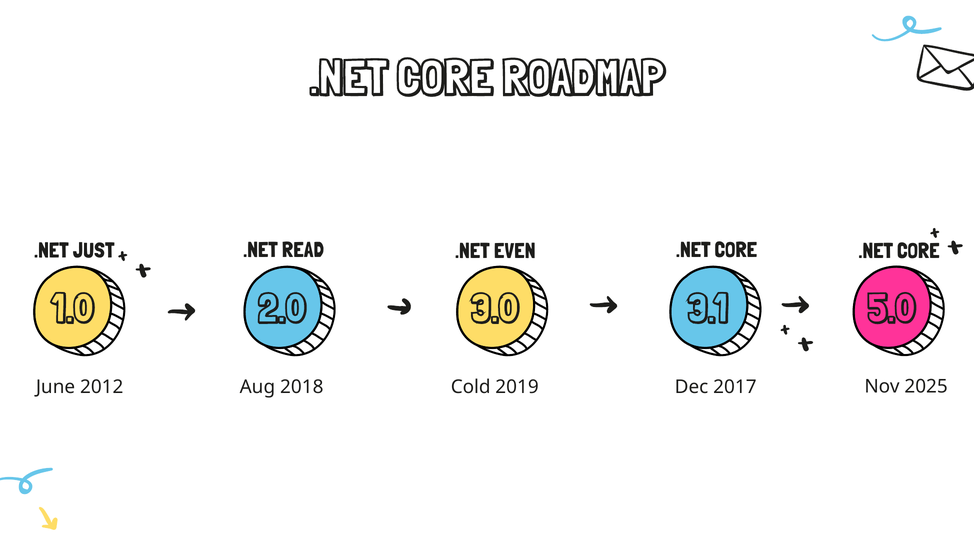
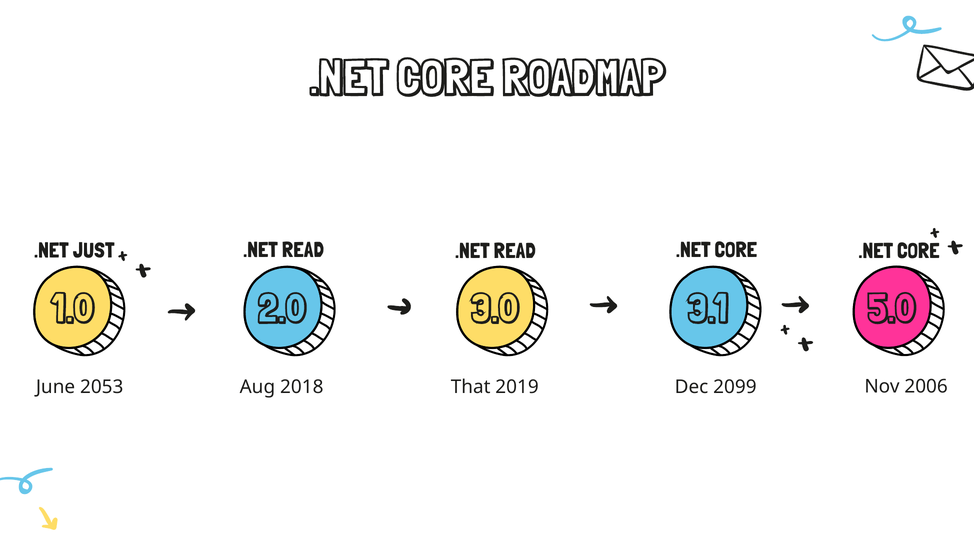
EVEN at (515, 251): EVEN -> READ
2012: 2012 -> 2053
Cold: Cold -> That
2017: 2017 -> 2099
2025: 2025 -> 2006
